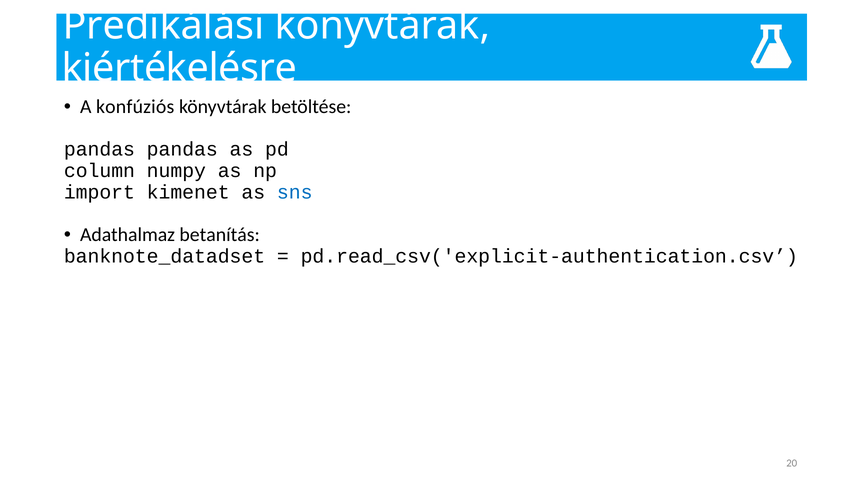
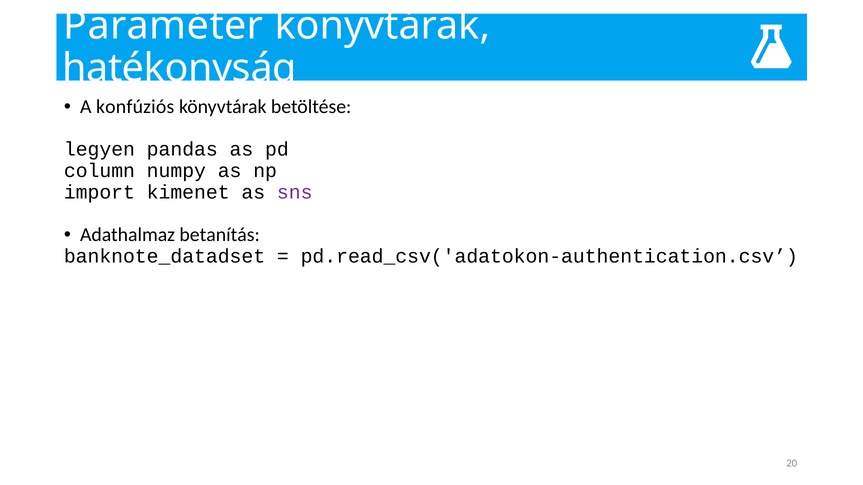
Predikálási: Predikálási -> Paraméter
kiértékelésre: kiértékelésre -> hatékonyság
pandas at (99, 150): pandas -> legyen
sns colour: blue -> purple
pd.read_csv('explicit-authentication.csv: pd.read_csv('explicit-authentication.csv -> pd.read_csv('adatokon-authentication.csv
